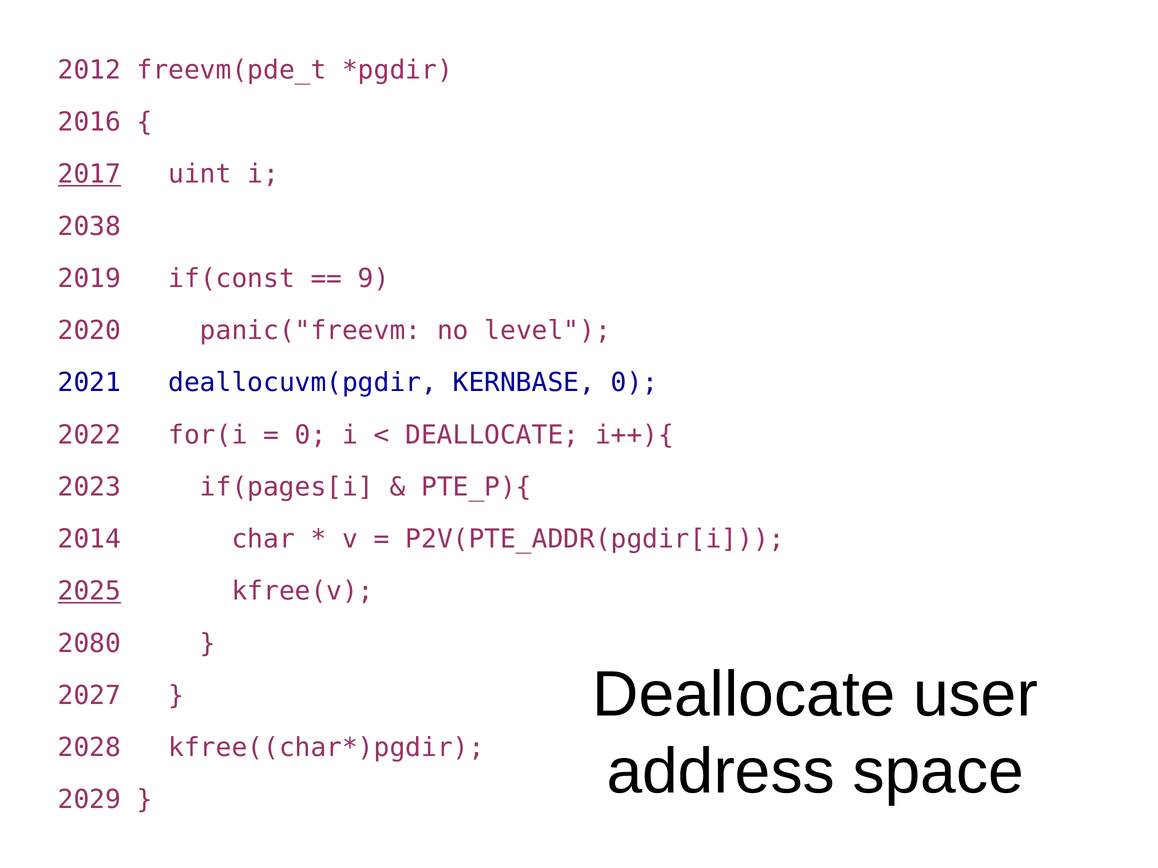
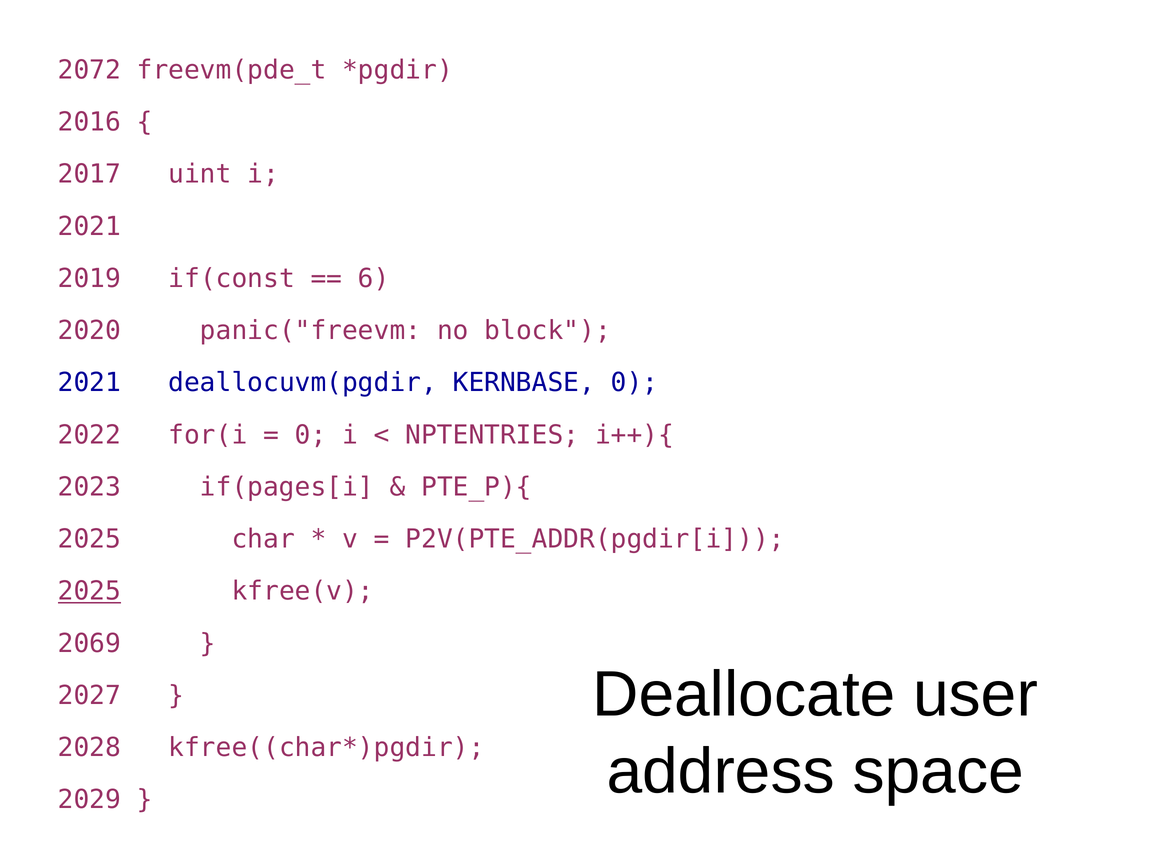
2012: 2012 -> 2072
2017 underline: present -> none
2038 at (89, 227): 2038 -> 2021
9: 9 -> 6
level: level -> block
DEALLOCATE at (492, 435): DEALLOCATE -> NPTENTRIES
2014 at (89, 539): 2014 -> 2025
2080: 2080 -> 2069
